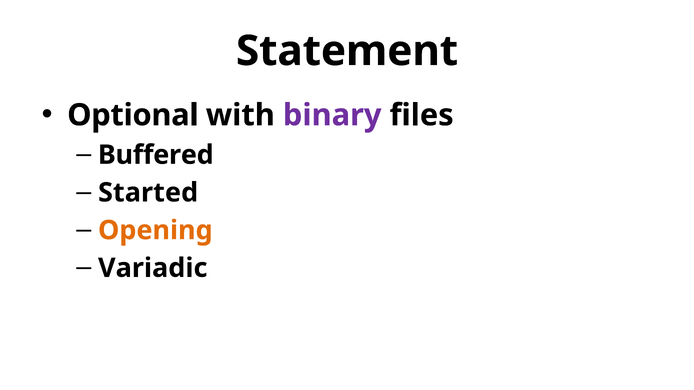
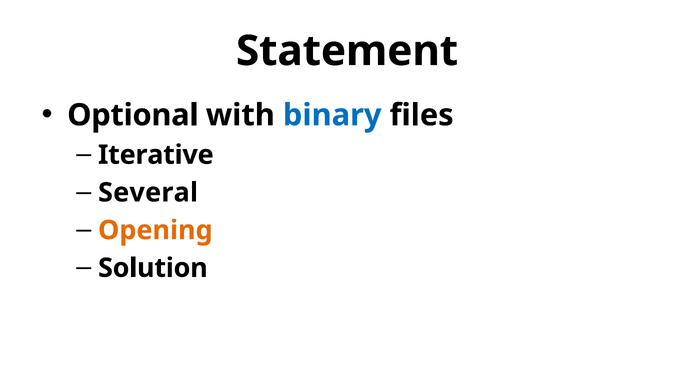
binary colour: purple -> blue
Buffered: Buffered -> Iterative
Started: Started -> Several
Variadic: Variadic -> Solution
